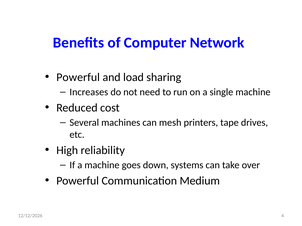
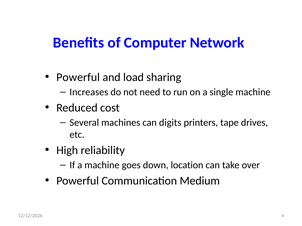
mesh: mesh -> digits
systems: systems -> location
